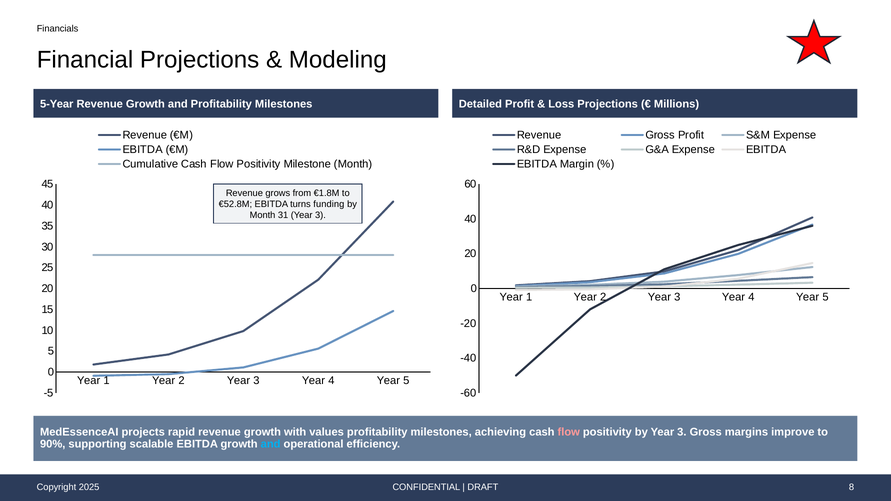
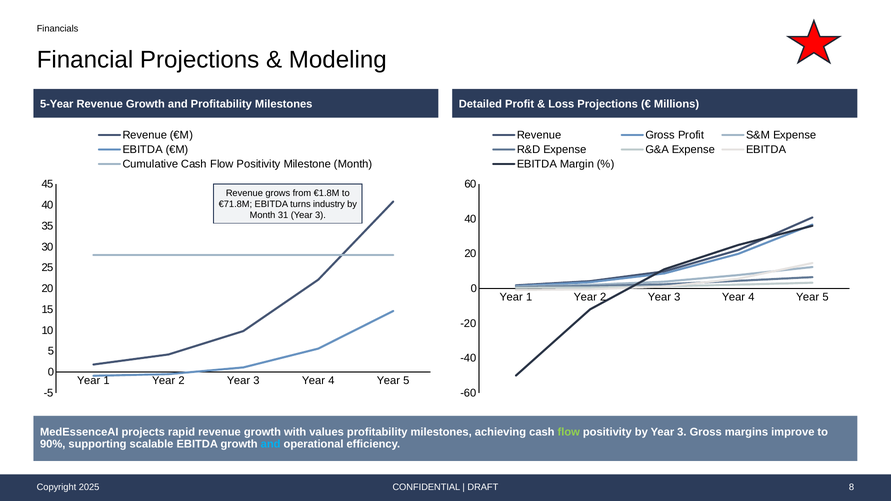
€52.8M: €52.8M -> €71.8M
funding: funding -> industry
flow at (569, 432) colour: pink -> light green
